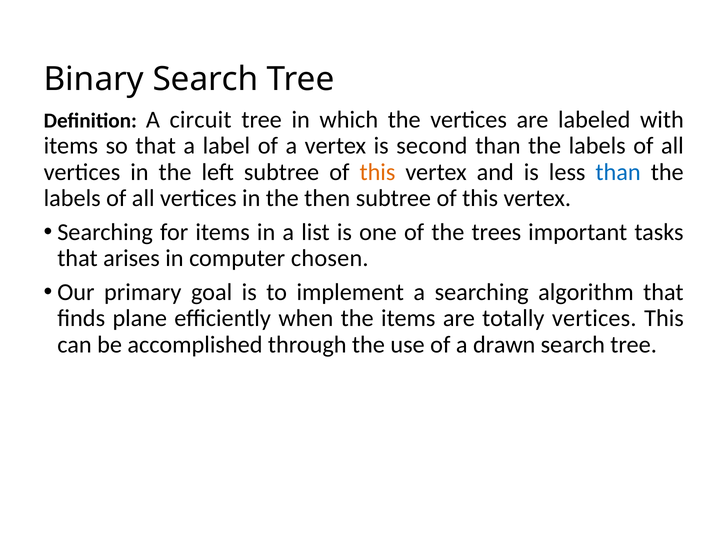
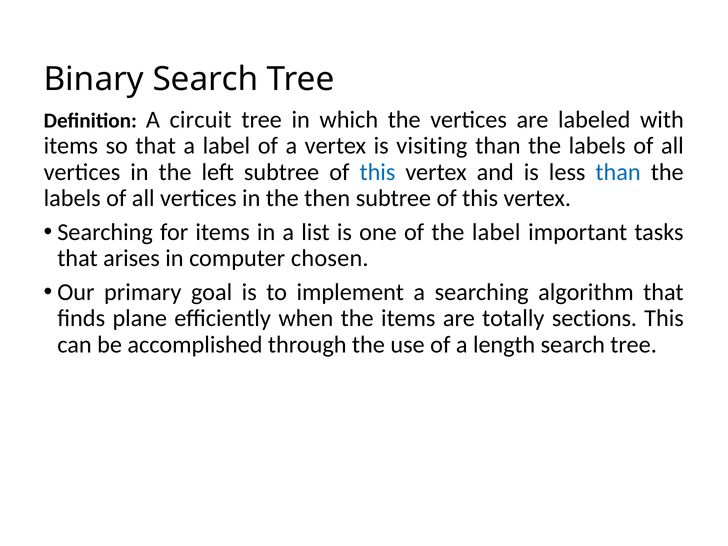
second: second -> visiting
this at (377, 172) colour: orange -> blue
the trees: trees -> label
totally vertices: vertices -> sections
drawn: drawn -> length
